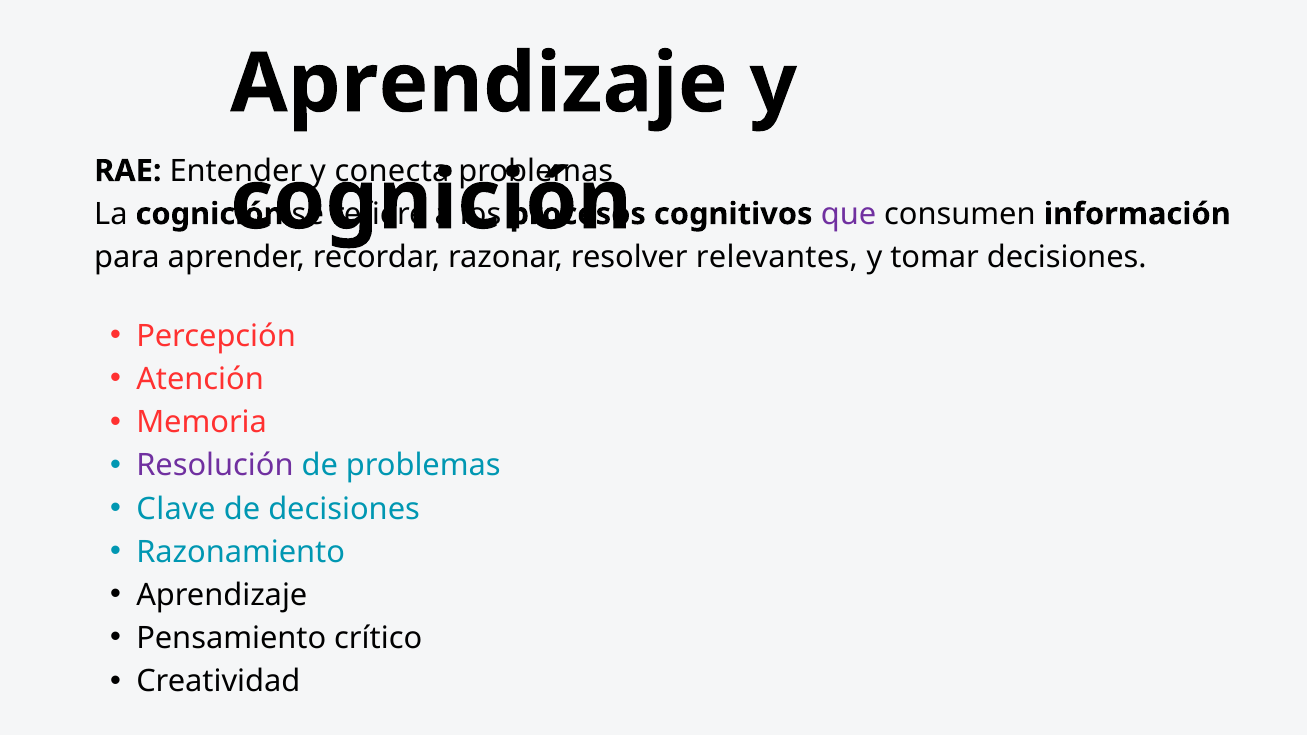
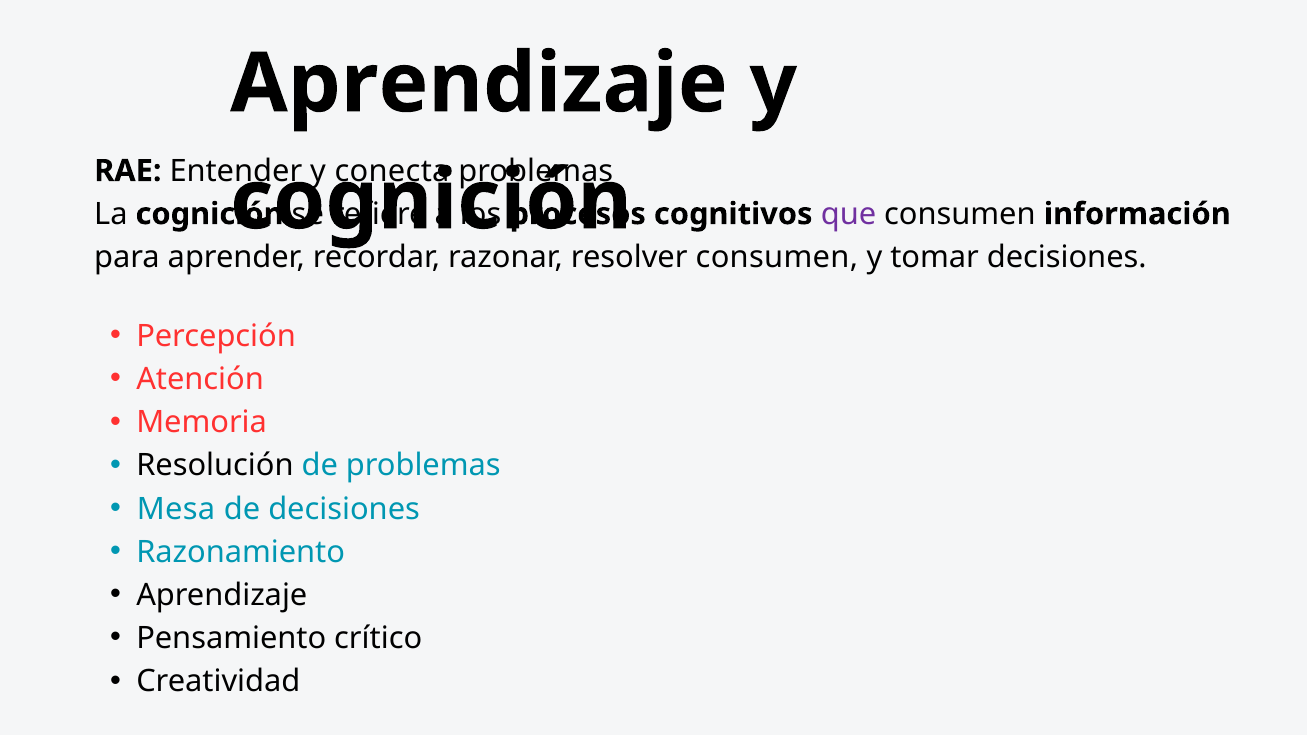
relevantes at (777, 257): relevantes -> consumen
Resolución colour: purple -> black
Clave: Clave -> Mesa
